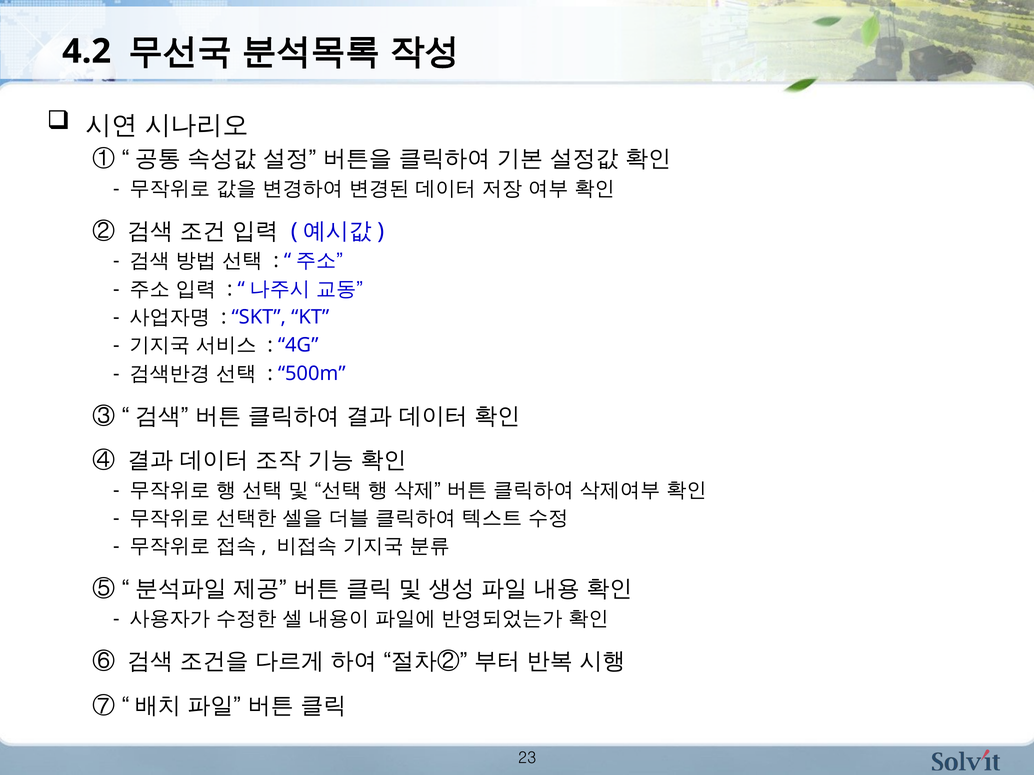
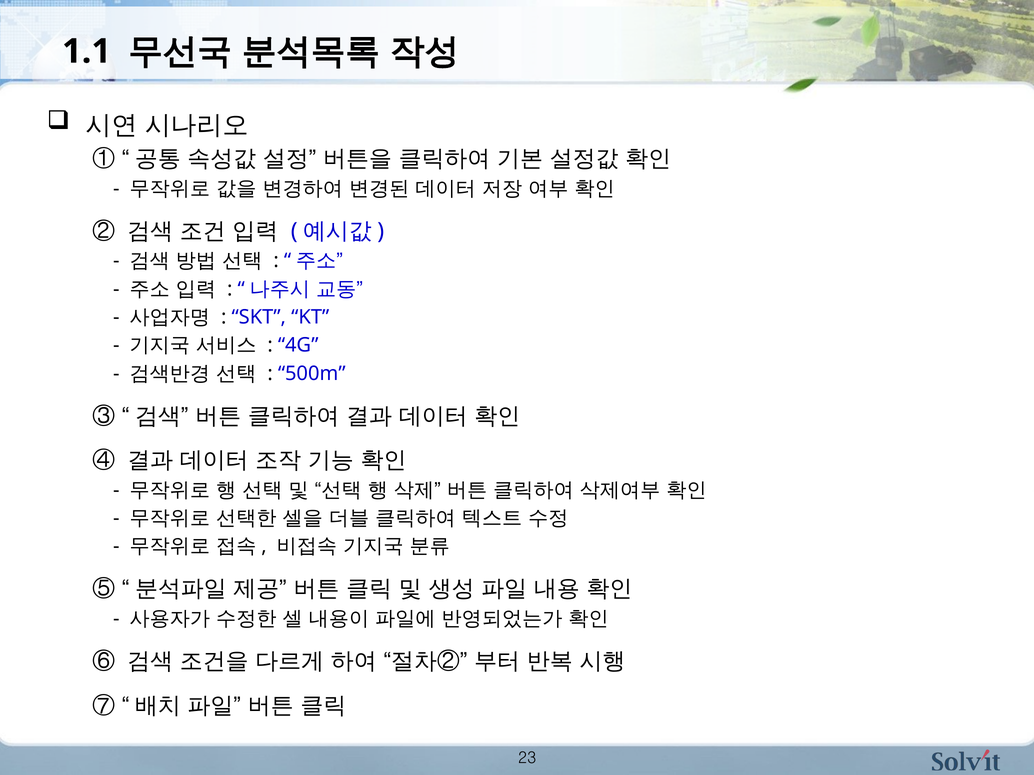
4.2: 4.2 -> 1.1
